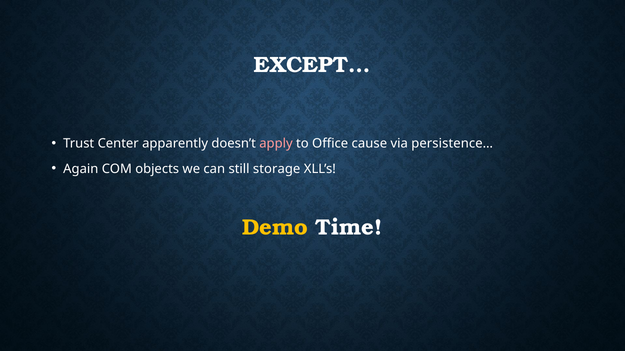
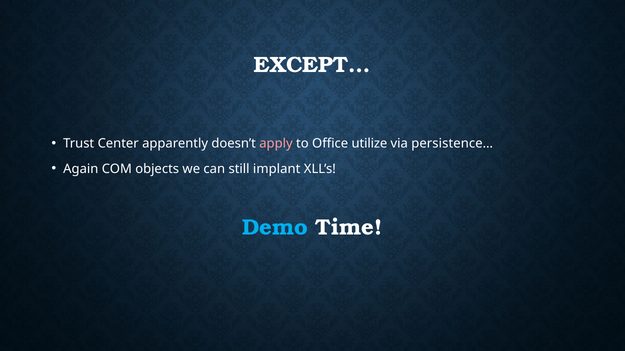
cause: cause -> utilize
storage: storage -> implant
Demo colour: yellow -> light blue
